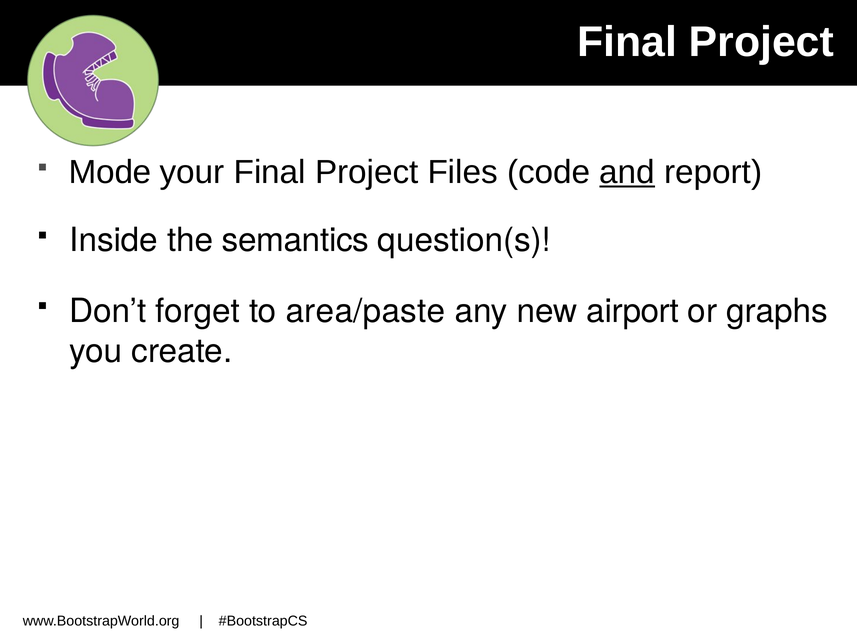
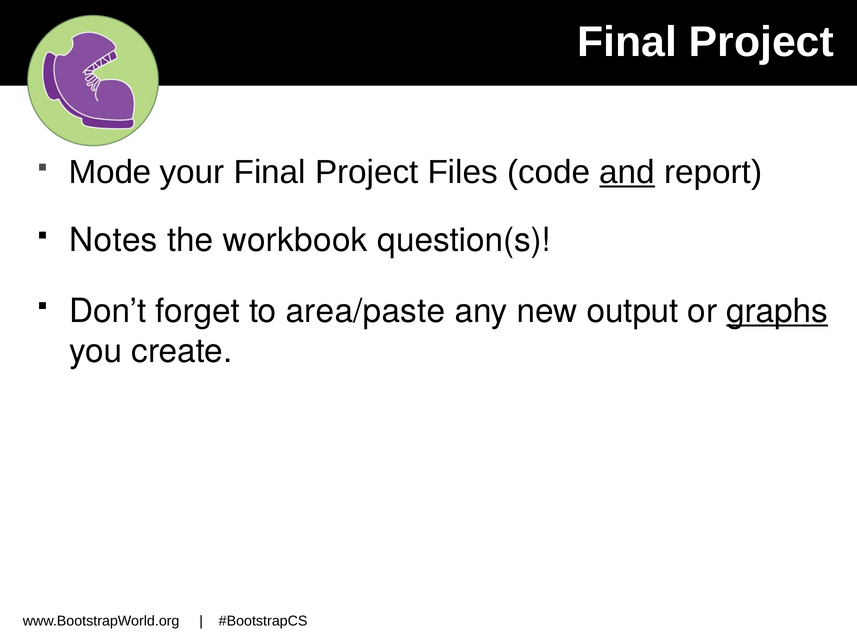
Inside: Inside -> Notes
semantics: semantics -> workbook
airport: airport -> output
graphs underline: none -> present
